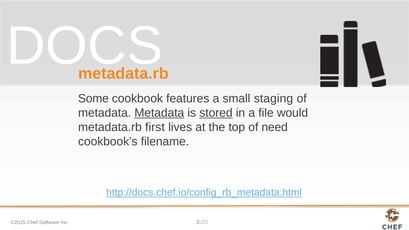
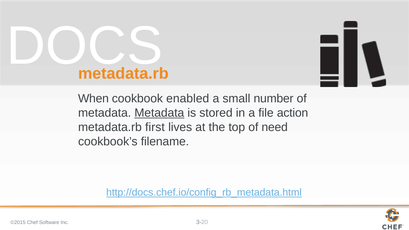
Some: Some -> When
features: features -> enabled
staging: staging -> number
stored underline: present -> none
would: would -> action
